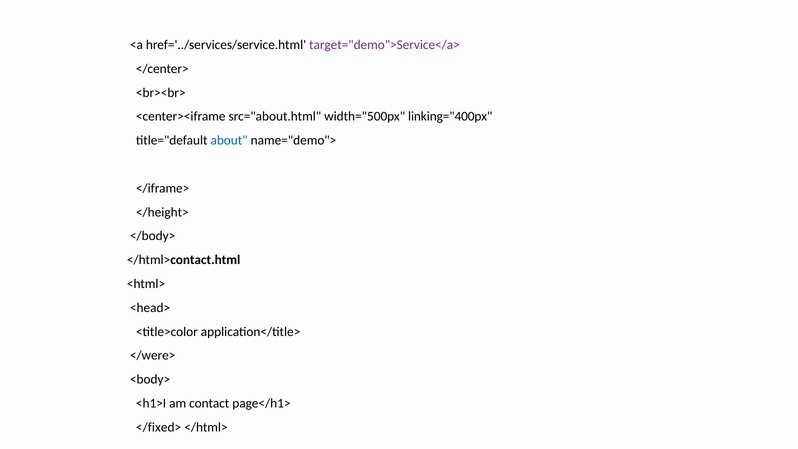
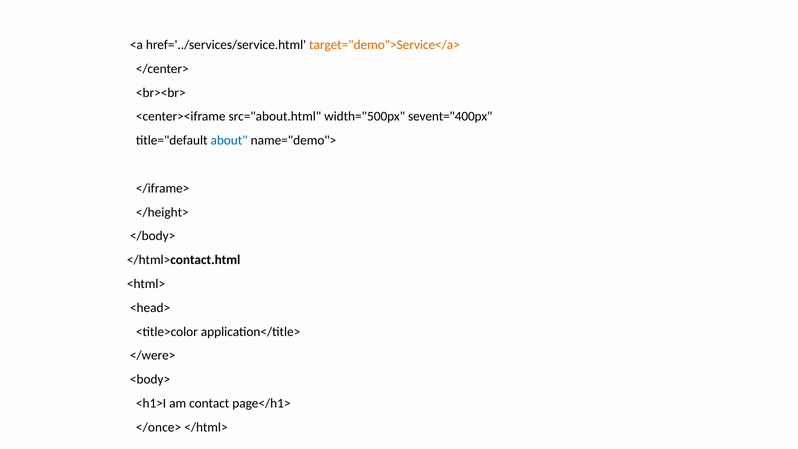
target="demo">Service</a> colour: purple -> orange
linking="400px: linking="400px -> sevent="400px
</fixed>: </fixed> -> </once>
